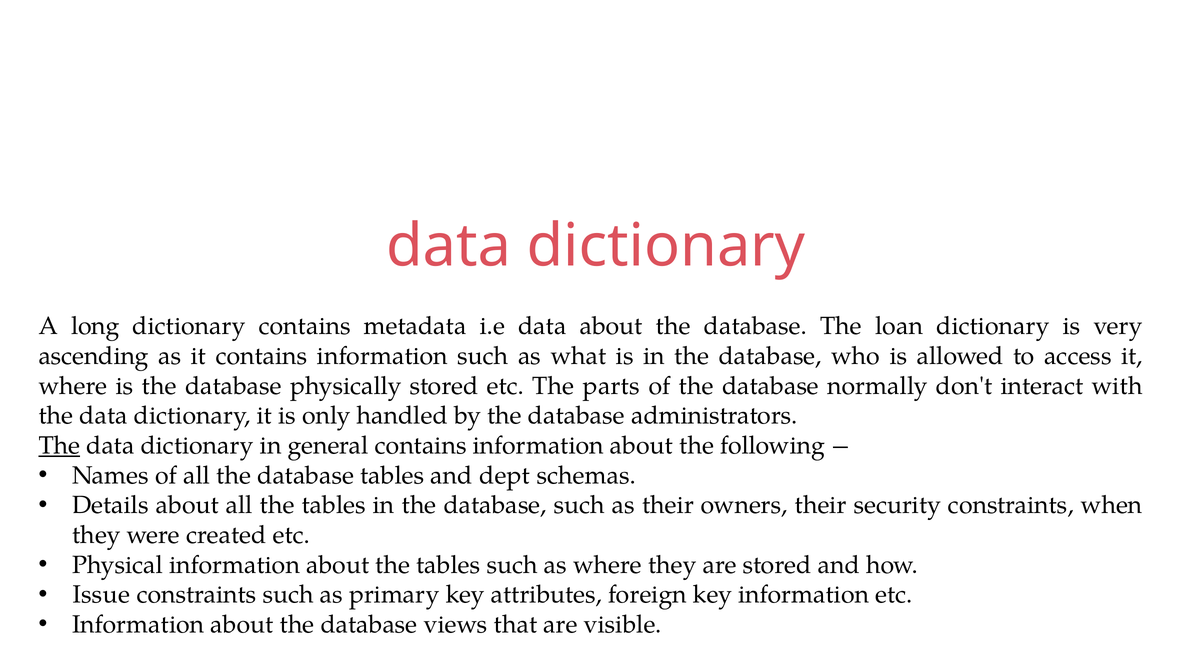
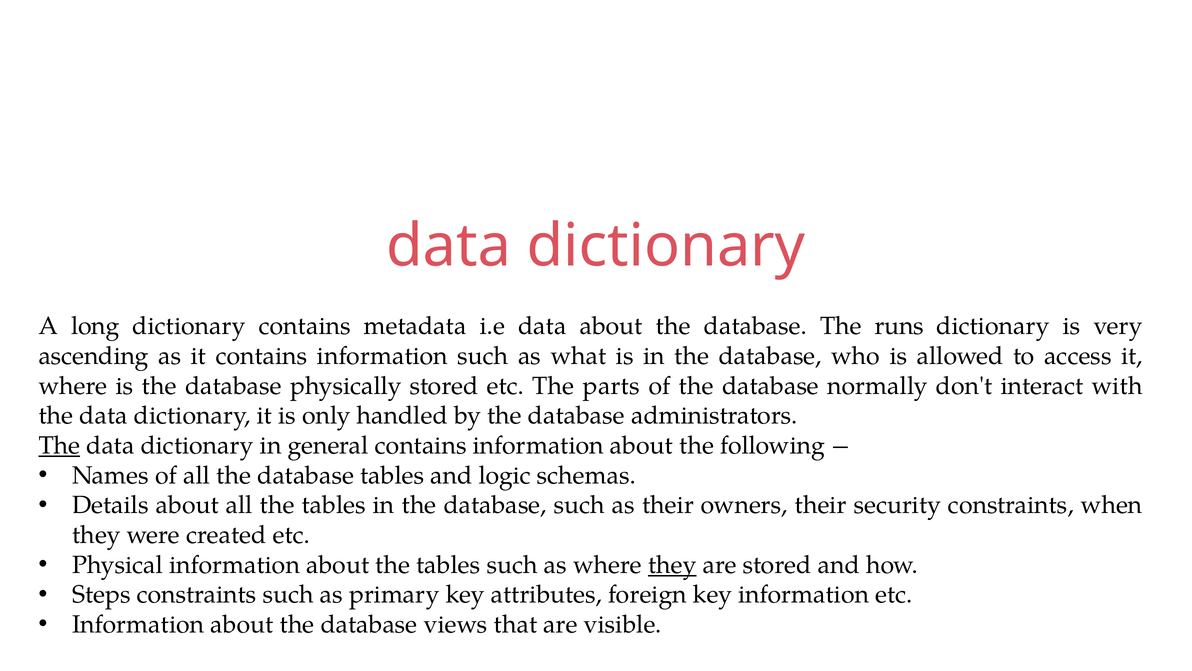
loan: loan -> runs
dept: dept -> logic
they at (672, 565) underline: none -> present
Issue: Issue -> Steps
